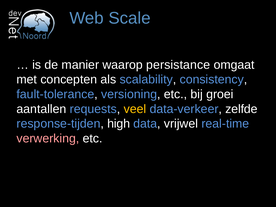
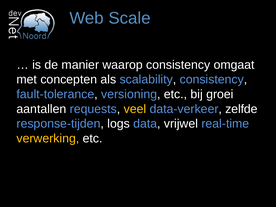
waarop persistance: persistance -> consistency
high: high -> logs
verwerking colour: pink -> yellow
